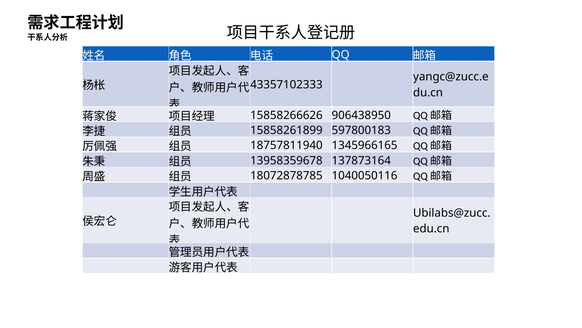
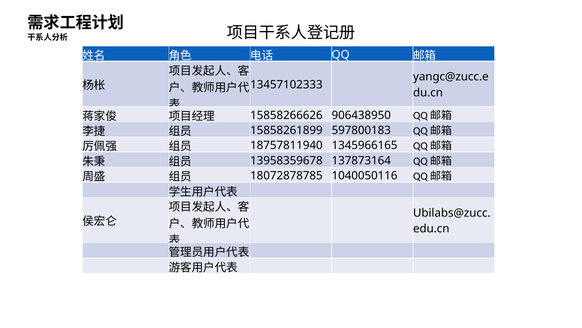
43357102333: 43357102333 -> 13457102333
